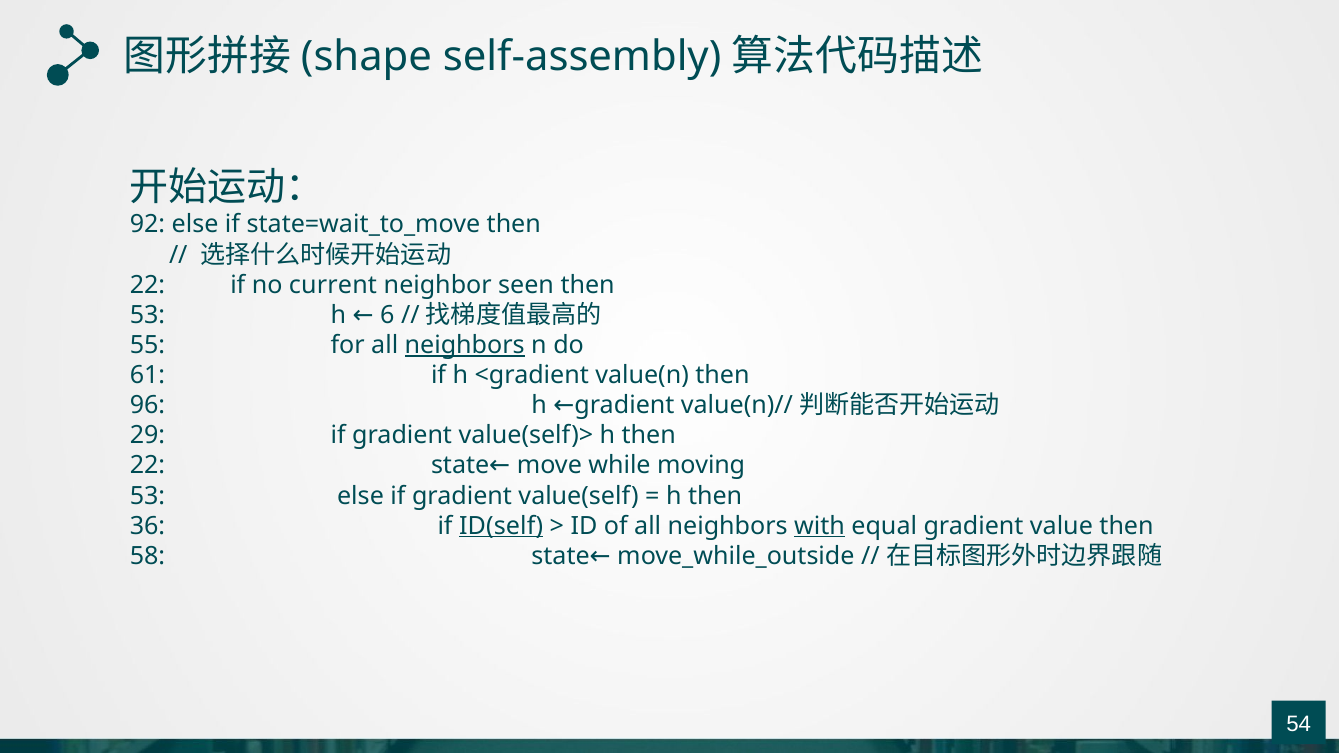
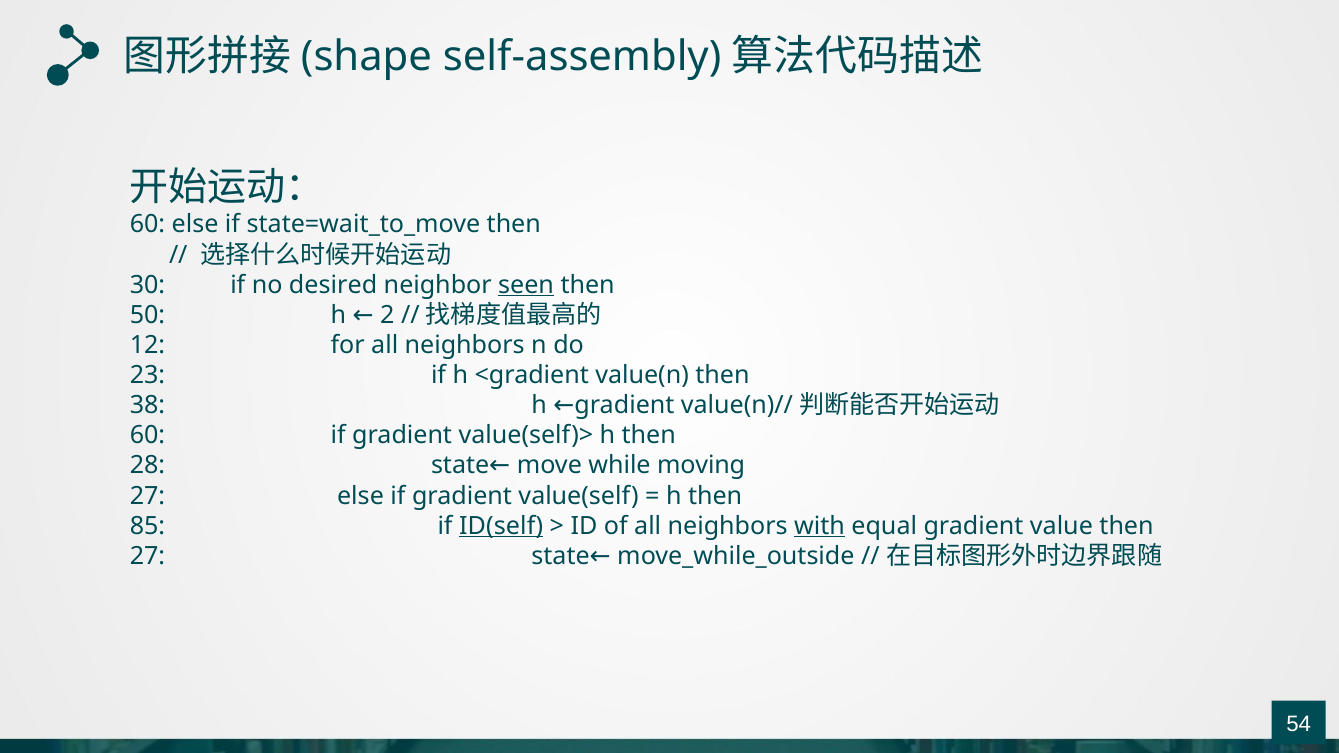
92 at (148, 225): 92 -> 60
22 at (148, 285): 22 -> 30
current: current -> desired
seen underline: none -> present
53 at (148, 315): 53 -> 50
6: 6 -> 2
55: 55 -> 12
neighbors at (465, 345) underline: present -> none
61: 61 -> 23
96: 96 -> 38
29 at (148, 435): 29 -> 60
22 at (148, 466): 22 -> 28
53 at (148, 496): 53 -> 27
36: 36 -> 85
58 at (148, 556): 58 -> 27
